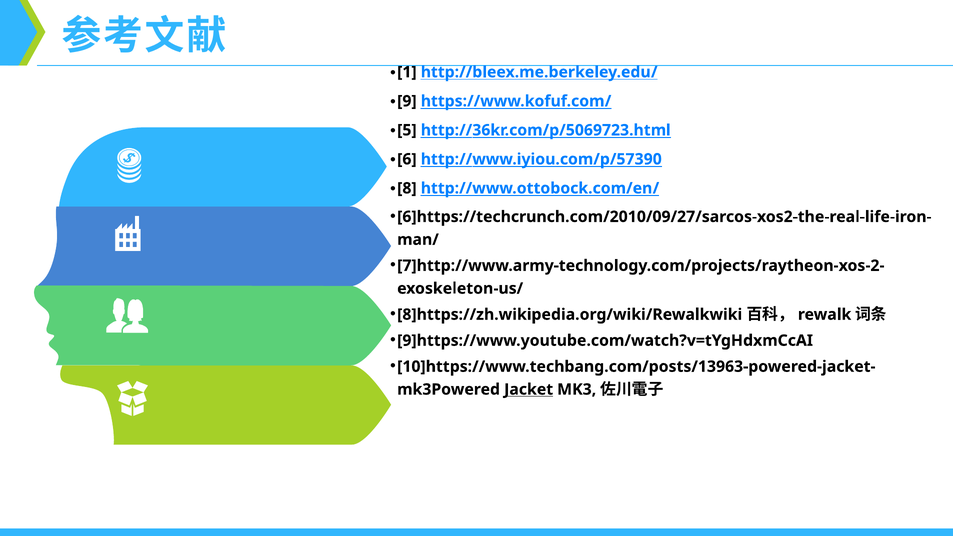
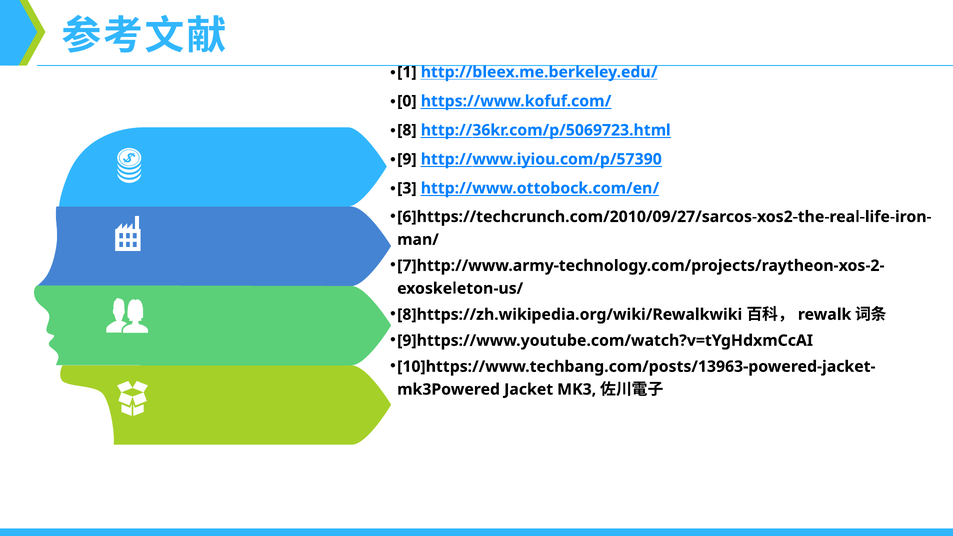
9: 9 -> 0
5: 5 -> 8
6: 6 -> 9
8: 8 -> 3
Jacket underline: present -> none
